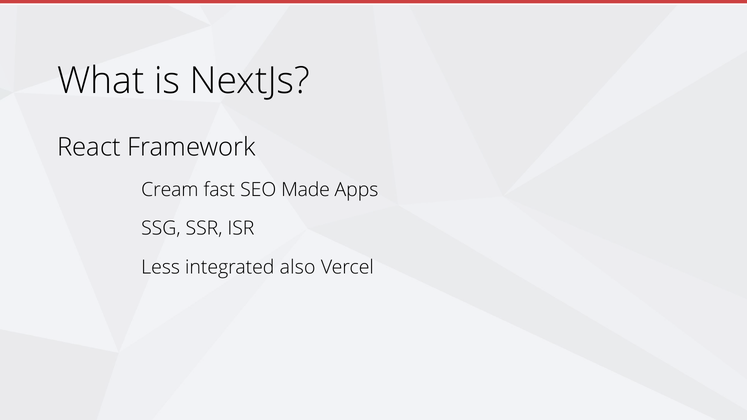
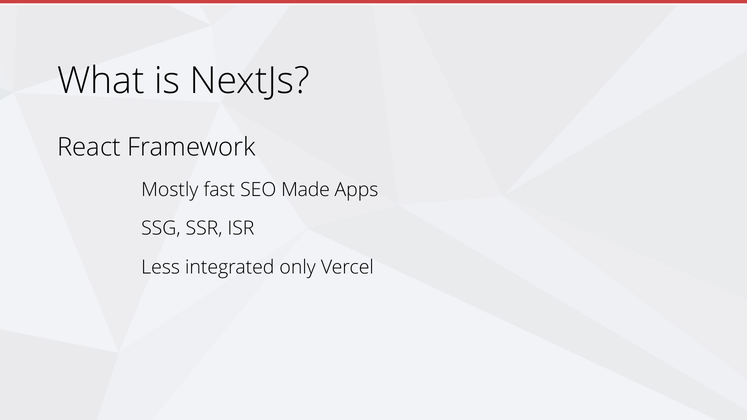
Cream: Cream -> Mostly
also: also -> only
